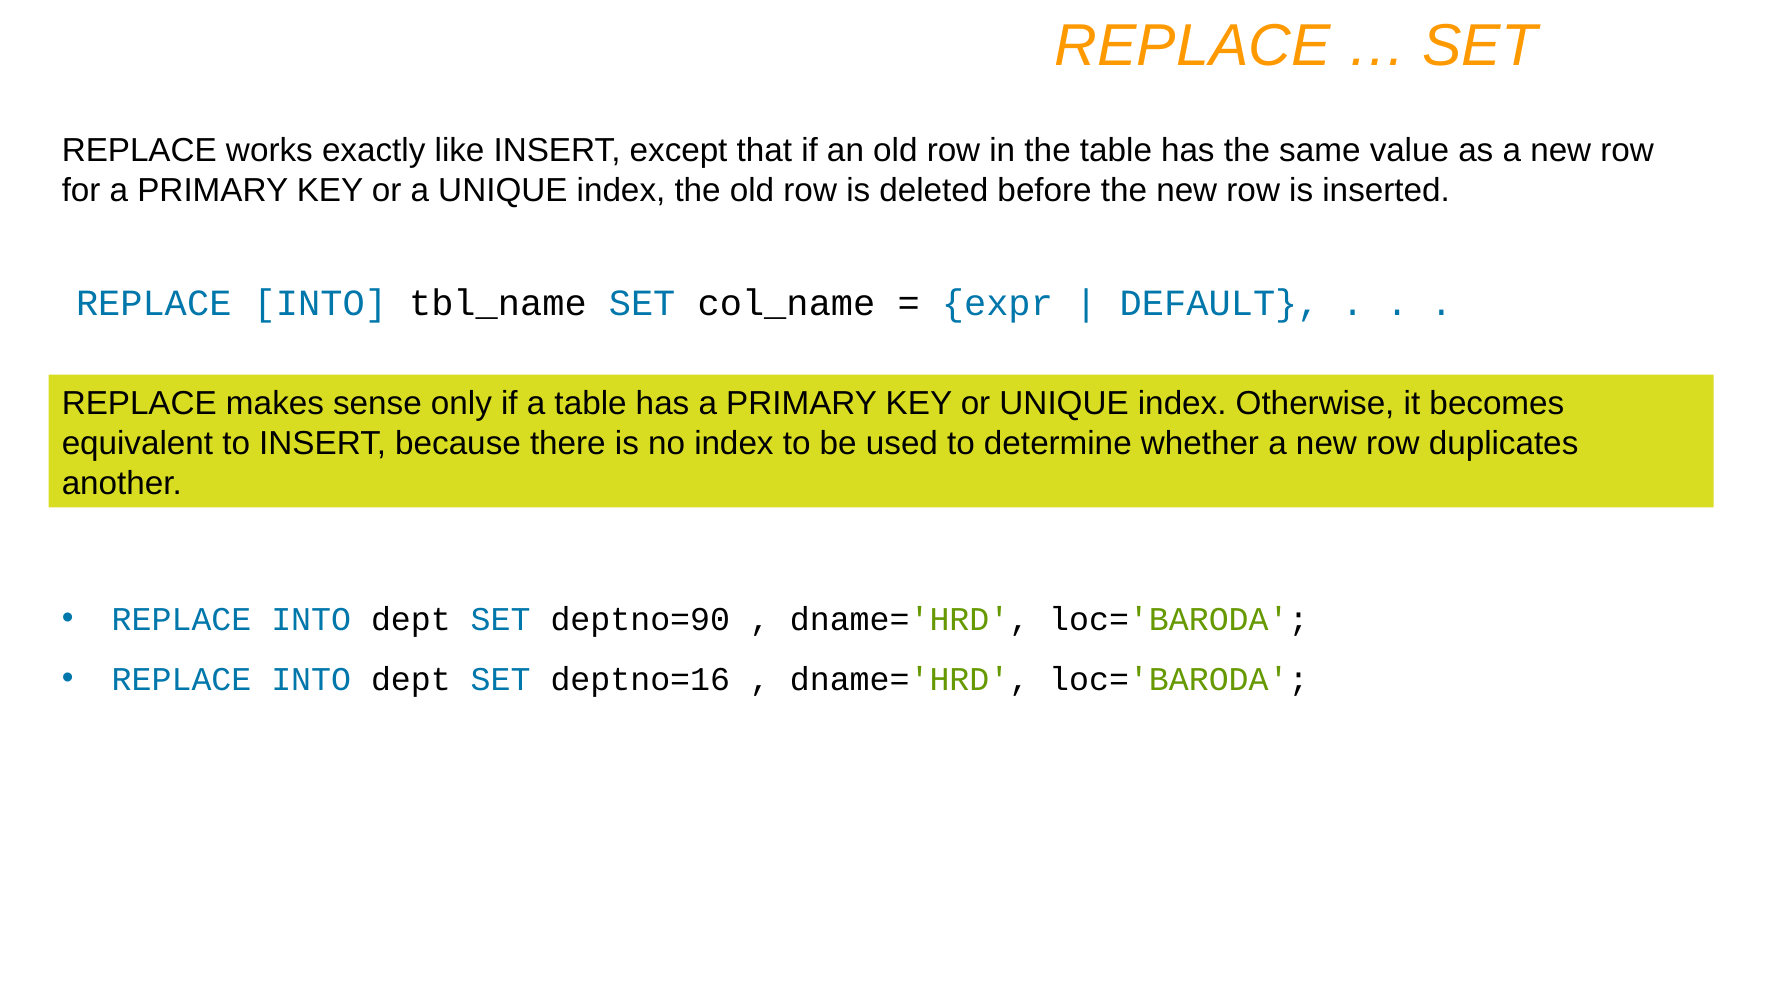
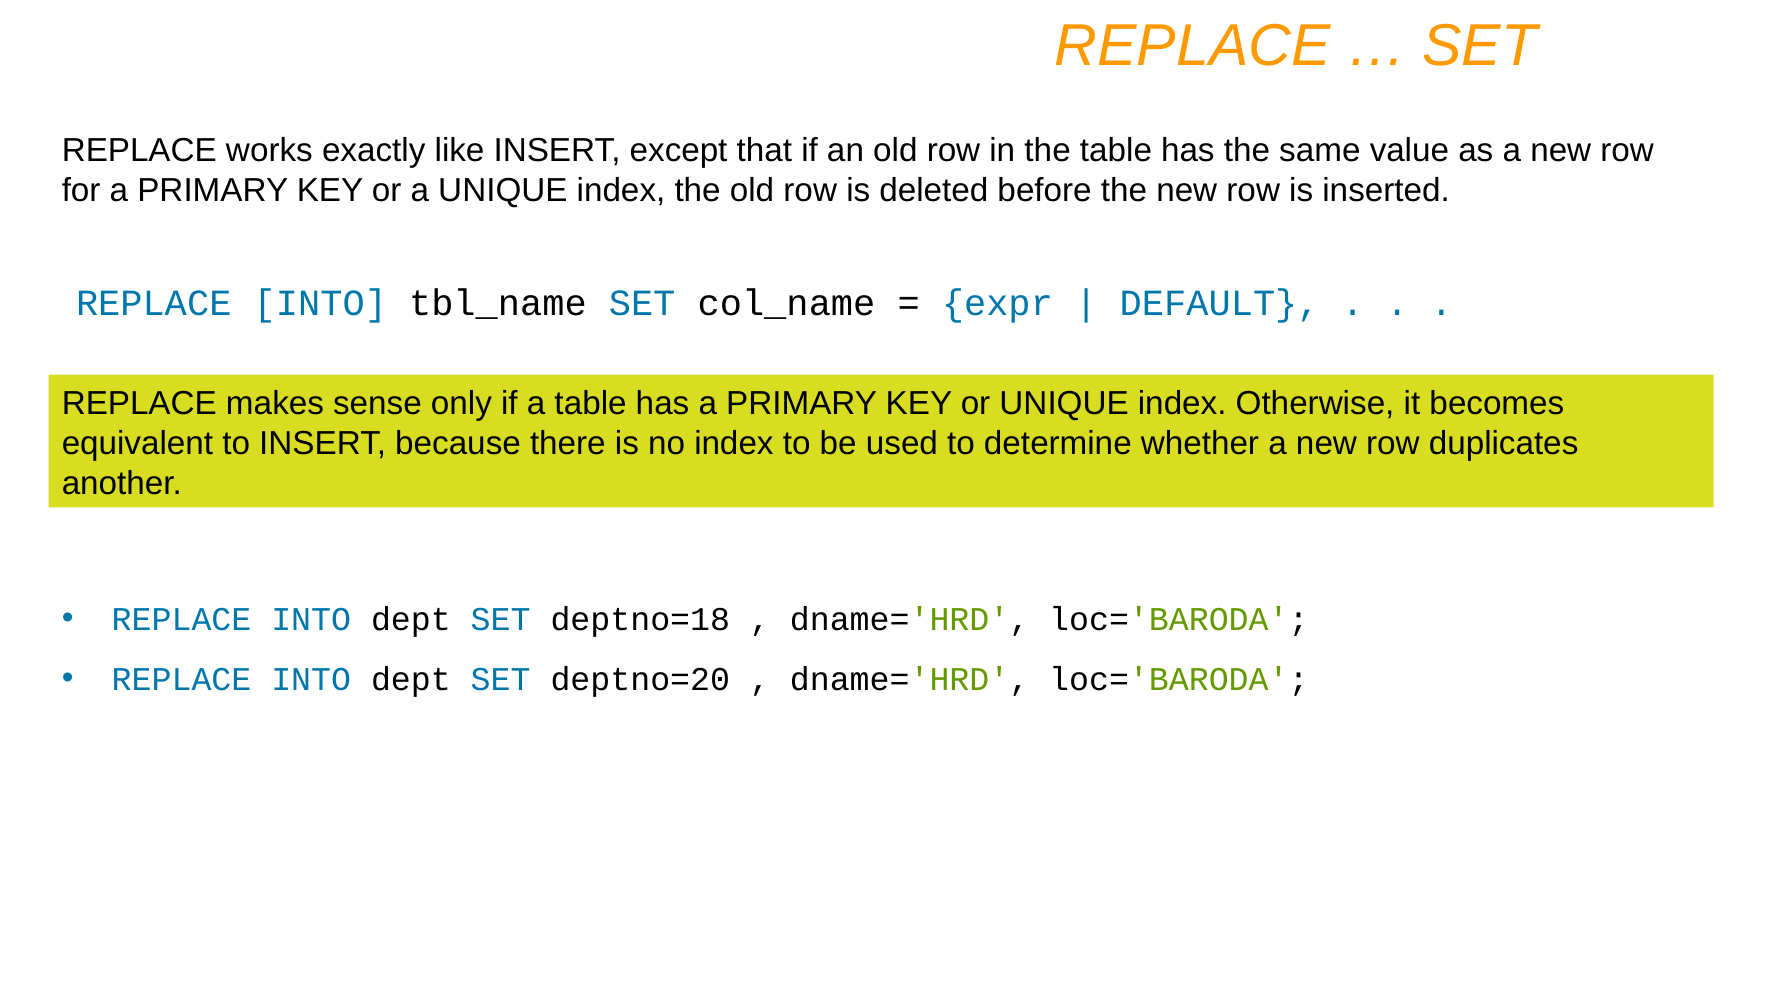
deptno=90: deptno=90 -> deptno=18
deptno=16: deptno=16 -> deptno=20
